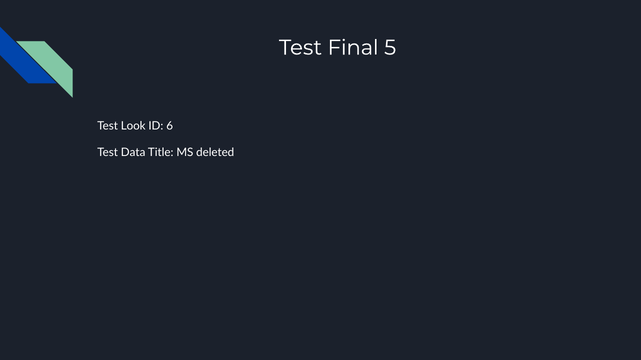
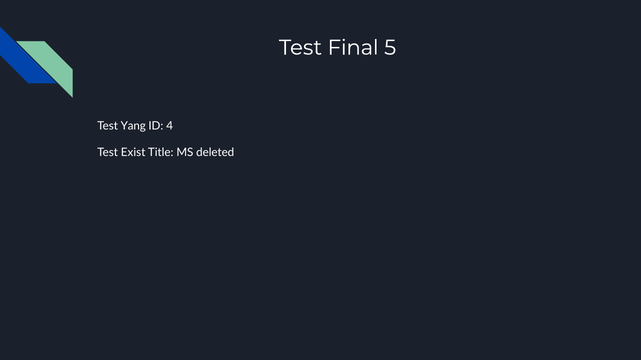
Look: Look -> Yang
6: 6 -> 4
Data: Data -> Exist
